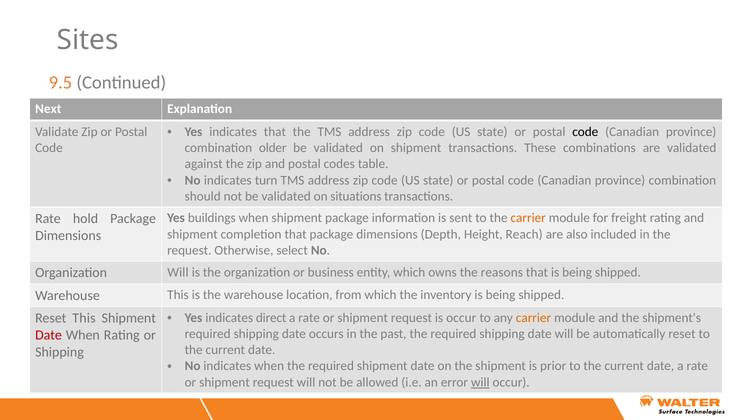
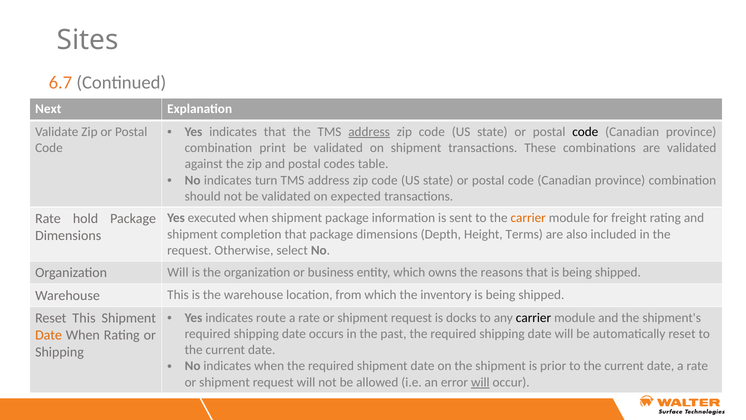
9.5: 9.5 -> 6.7
address at (369, 132) underline: none -> present
older: older -> print
situations: situations -> expected
buildings: buildings -> executed
Reach: Reach -> Terms
direct: direct -> route
is occur: occur -> docks
carrier at (533, 317) colour: orange -> black
Date at (49, 335) colour: red -> orange
